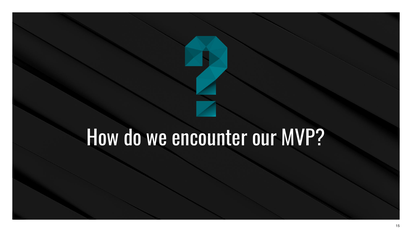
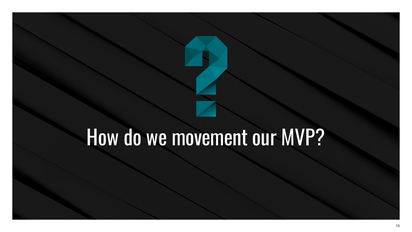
encounter: encounter -> movement
